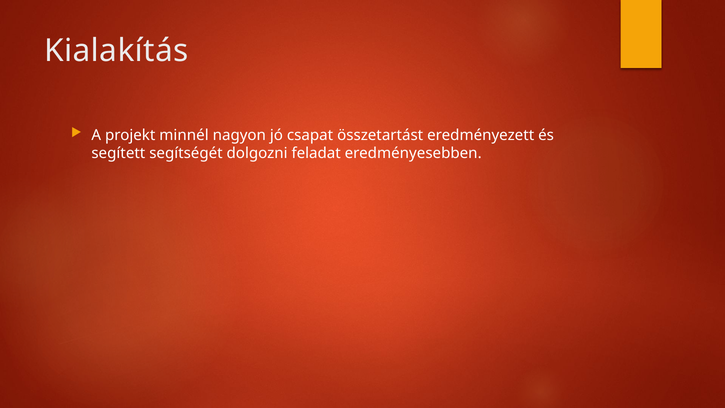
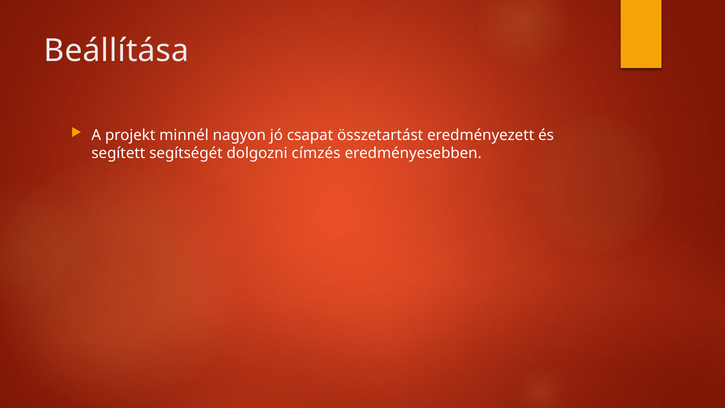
Kialakítás: Kialakítás -> Beállítása
feladat: feladat -> címzés
